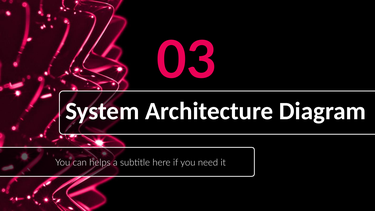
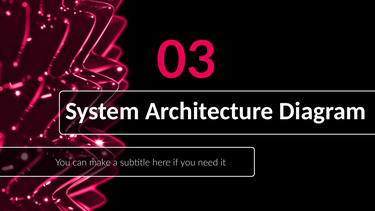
helps: helps -> make
